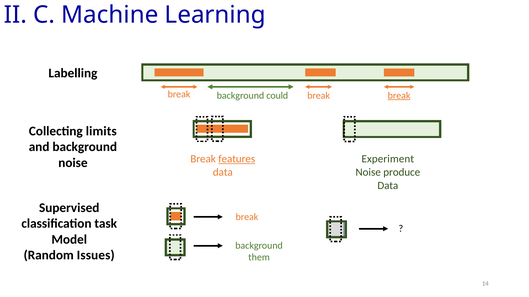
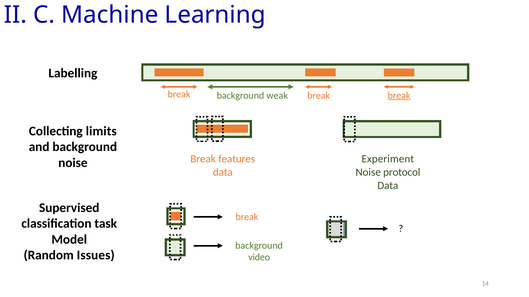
could: could -> weak
features underline: present -> none
produce: produce -> protocol
them: them -> video
